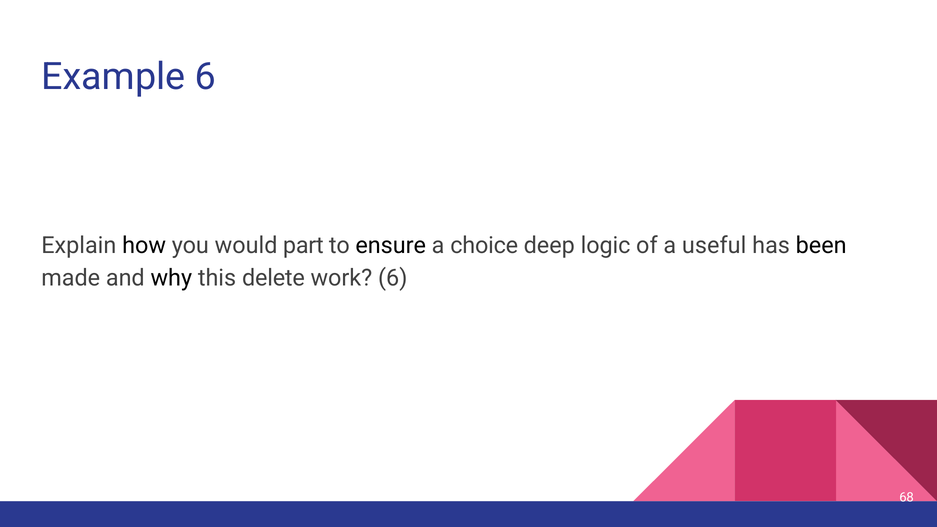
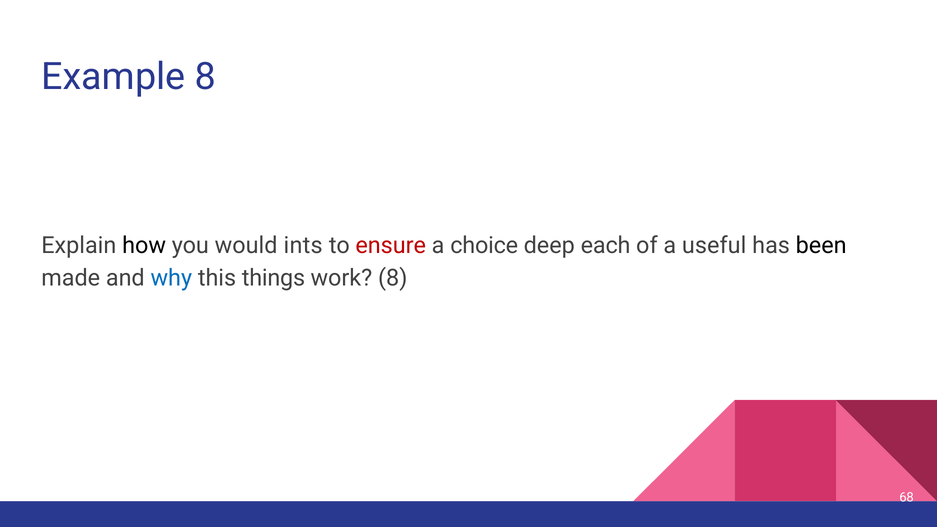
Example 6: 6 -> 8
part: part -> ints
ensure colour: black -> red
logic: logic -> each
why colour: black -> blue
delete: delete -> things
work 6: 6 -> 8
